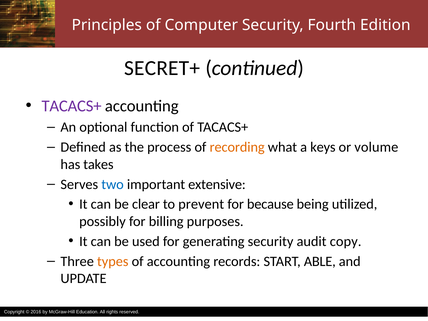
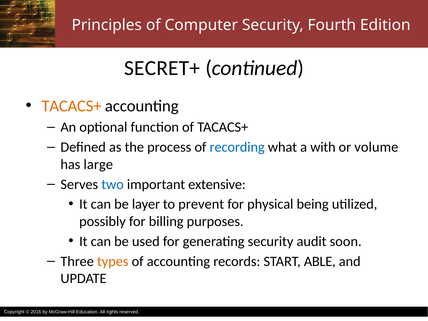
TACACS+ at (72, 106) colour: purple -> orange
recording colour: orange -> blue
keys: keys -> with
takes: takes -> large
clear: clear -> layer
because: because -> physical
copy: copy -> soon
